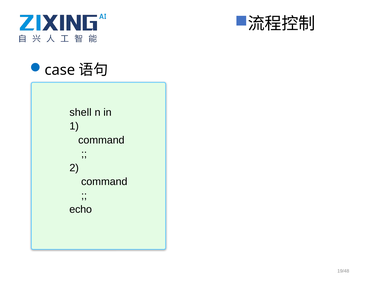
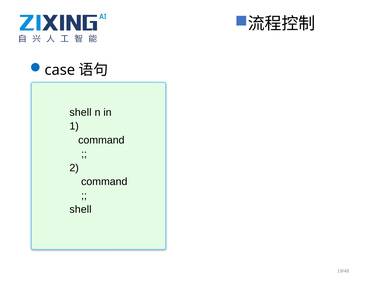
echo at (81, 210): echo -> shell
